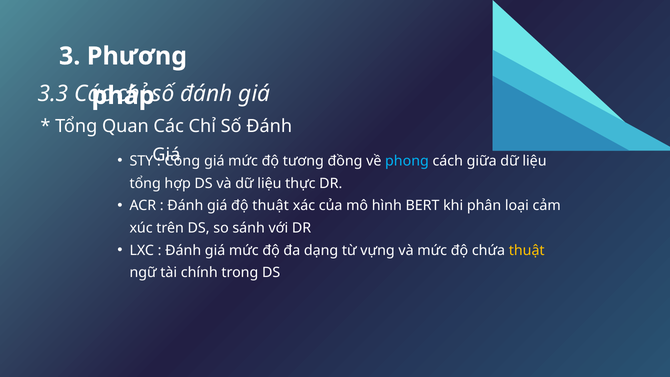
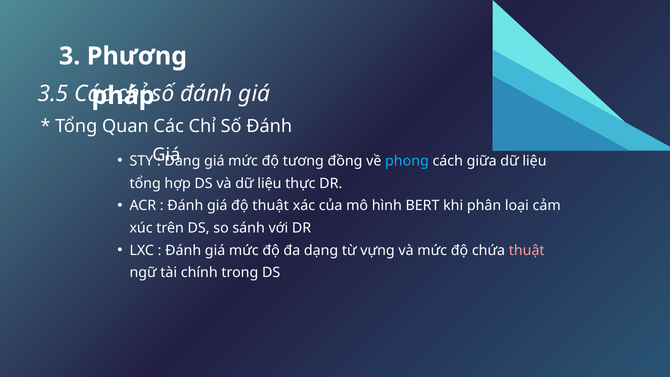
3.3: 3.3 -> 3.5
Công: Công -> Dàng
thuật at (527, 250) colour: yellow -> pink
